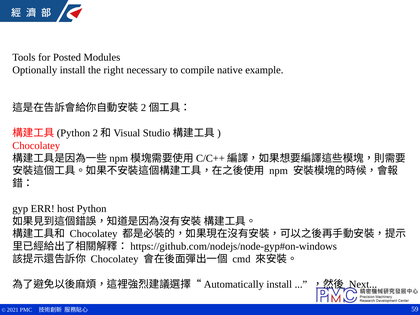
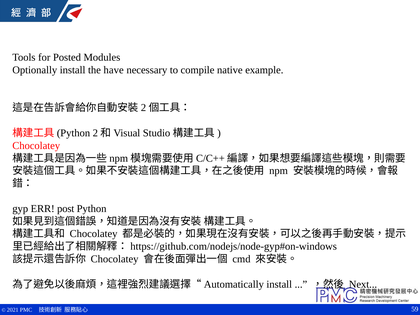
right: right -> have
host: host -> post
